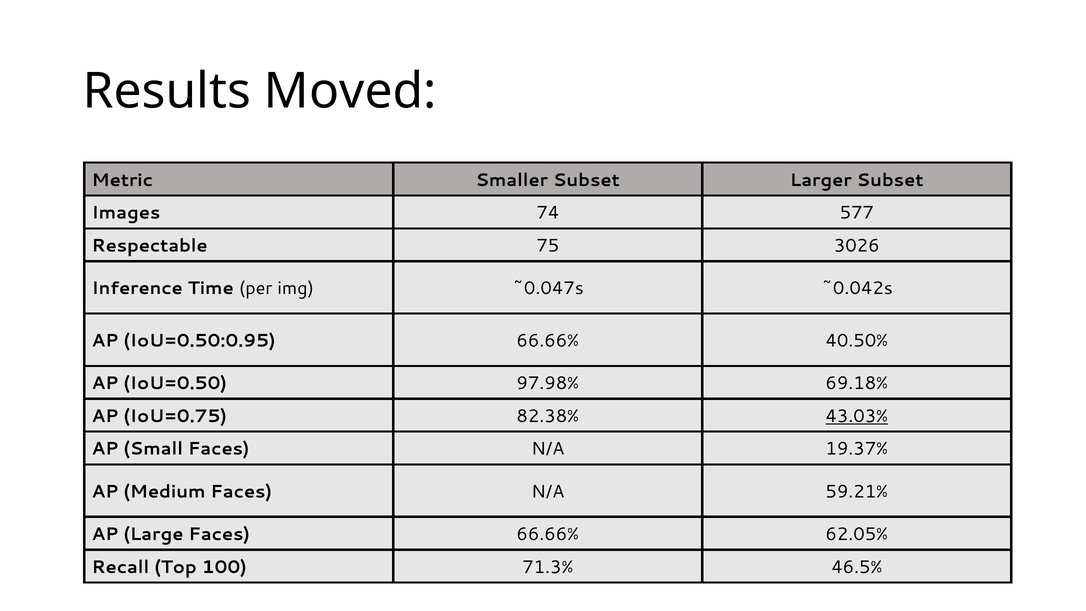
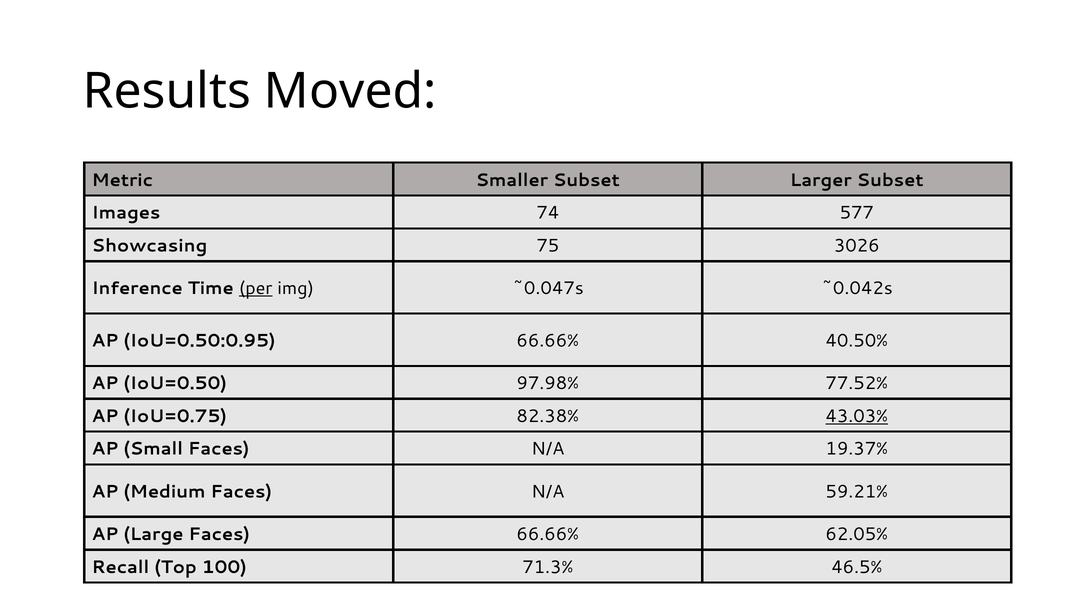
Respectable: Respectable -> Showcasing
per underline: none -> present
69.18%: 69.18% -> 77.52%
